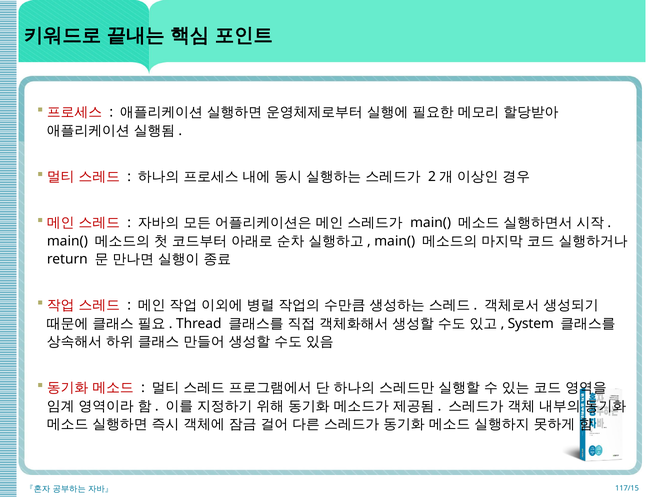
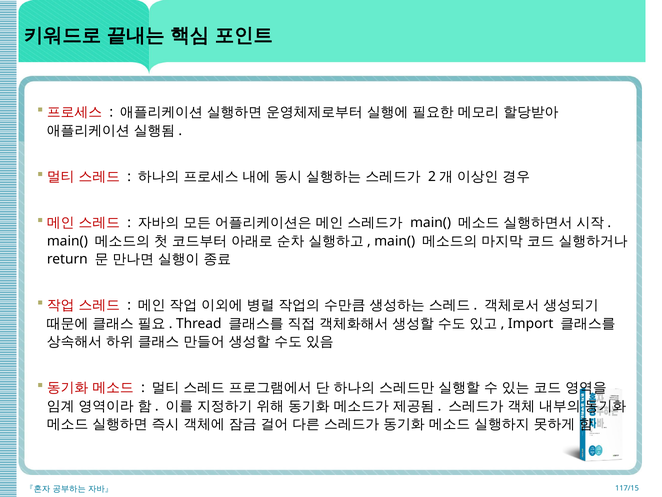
System: System -> Import
